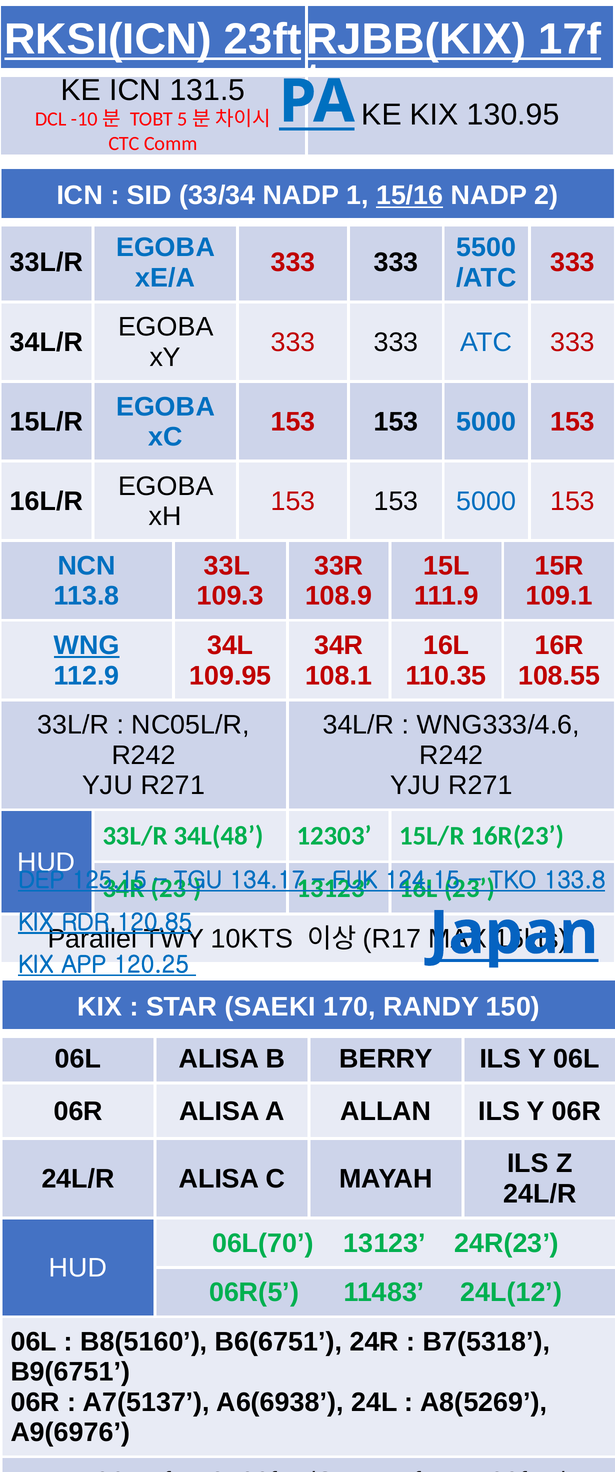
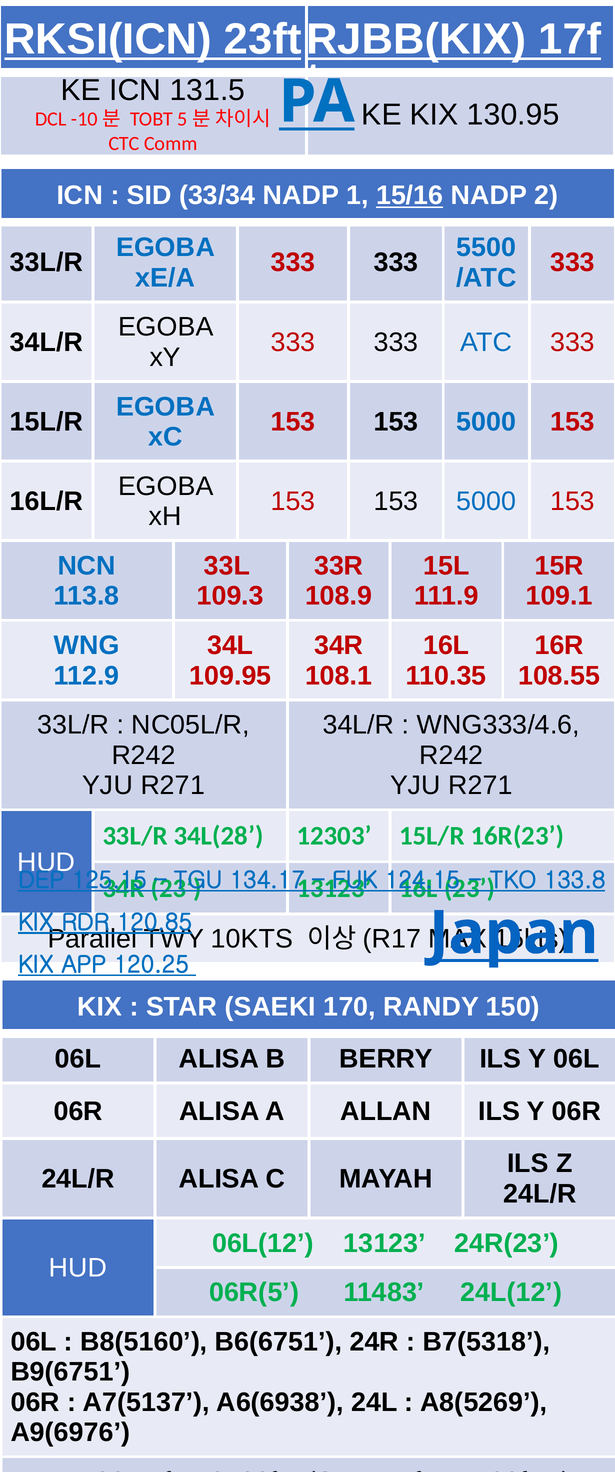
WNG underline: present -> none
34L(48: 34L(48 -> 34L(28
06L(70: 06L(70 -> 06L(12
